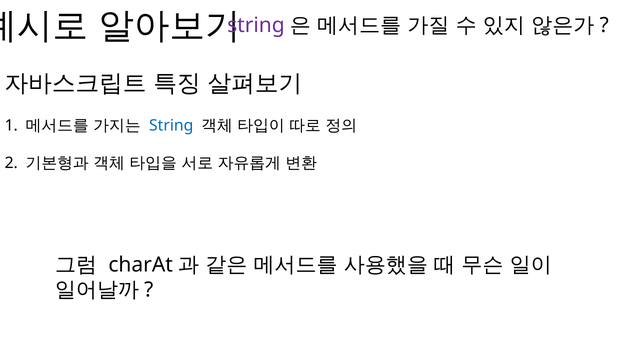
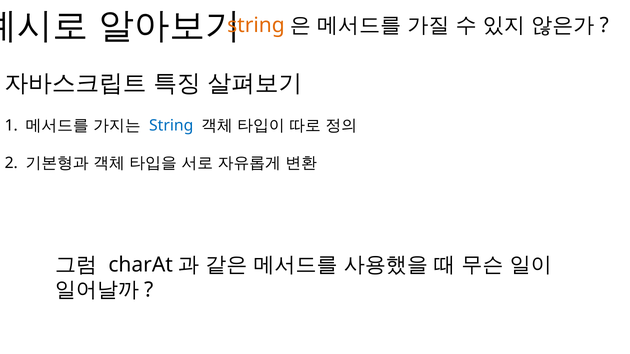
string at (256, 25) colour: purple -> orange
